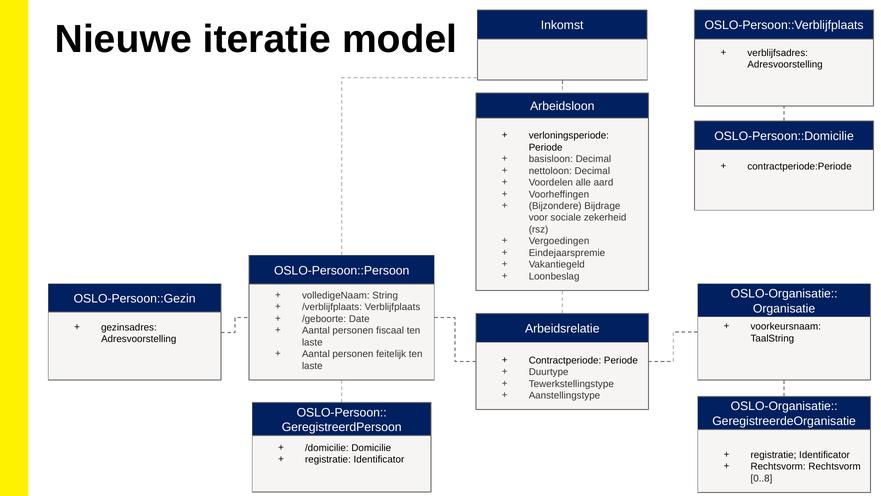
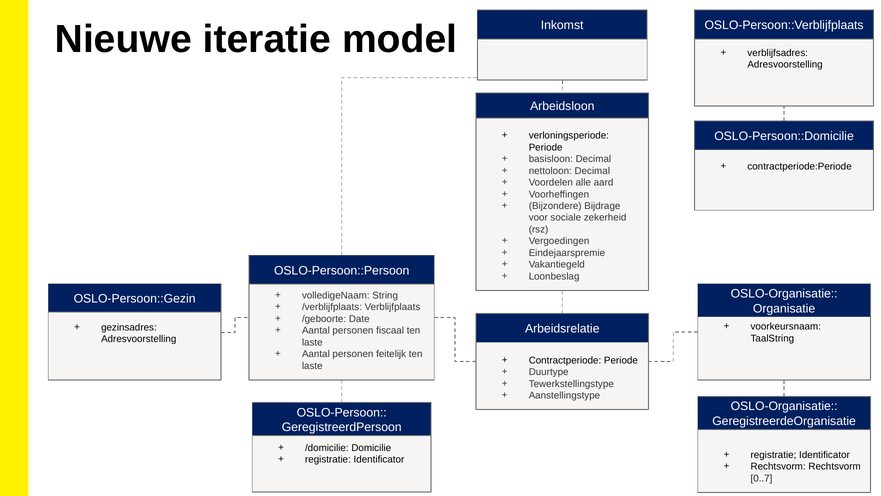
0..8: 0..8 -> 0..7
